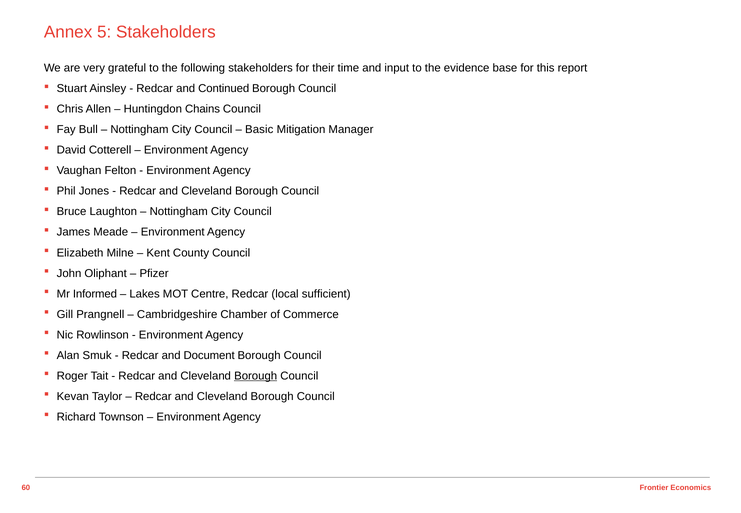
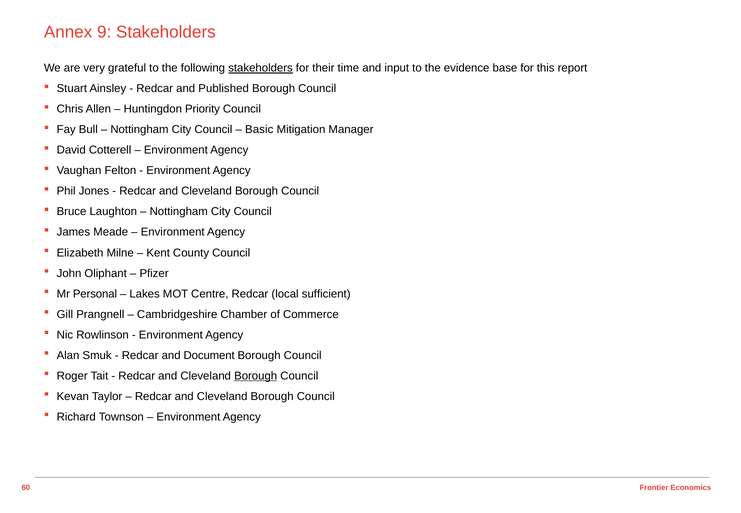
5: 5 -> 9
stakeholders at (261, 68) underline: none -> present
Continued: Continued -> Published
Chains: Chains -> Priority
Informed: Informed -> Personal
